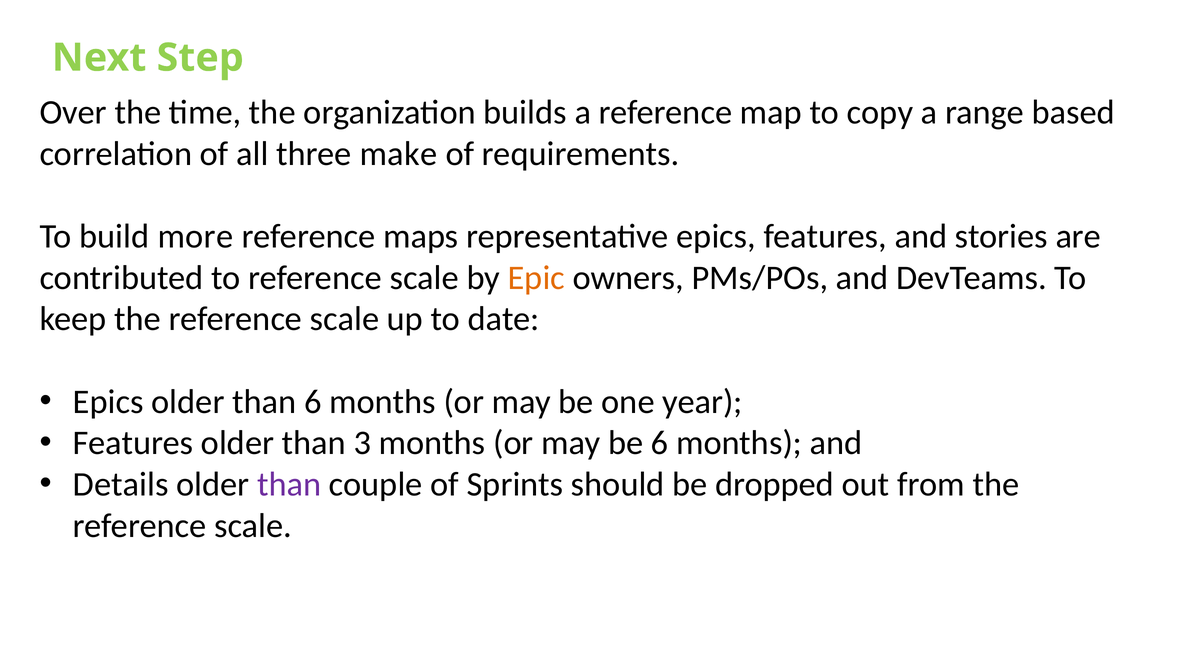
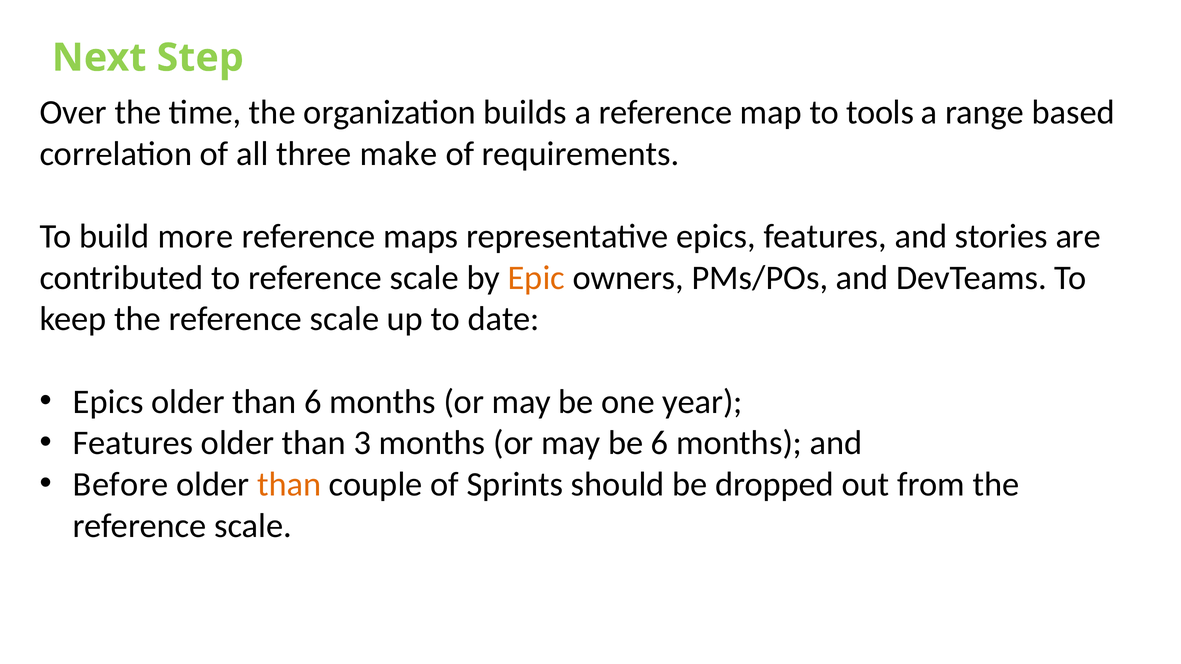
copy: copy -> tools
Details: Details -> Before
than at (289, 485) colour: purple -> orange
